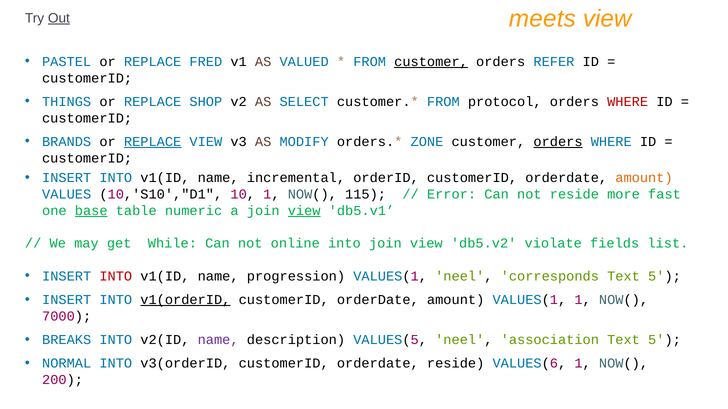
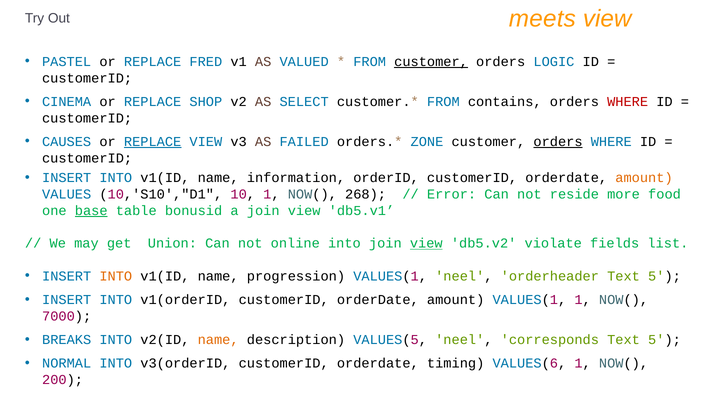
Out underline: present -> none
REFER: REFER -> LOGIC
THINGS: THINGS -> CINEMA
protocol: protocol -> contains
BRANDS: BRANDS -> CAUSES
MODIFY: MODIFY -> FAILED
incremental: incremental -> information
115: 115 -> 268
fast: fast -> food
numeric: numeric -> bonusid
view at (304, 211) underline: present -> none
While: While -> Union
view at (426, 244) underline: none -> present
INTO at (116, 276) colour: red -> orange
corresponds: corresponds -> orderheader
v1(orderID underline: present -> none
name at (218, 340) colour: purple -> orange
association: association -> corresponds
orderdate reside: reside -> timing
